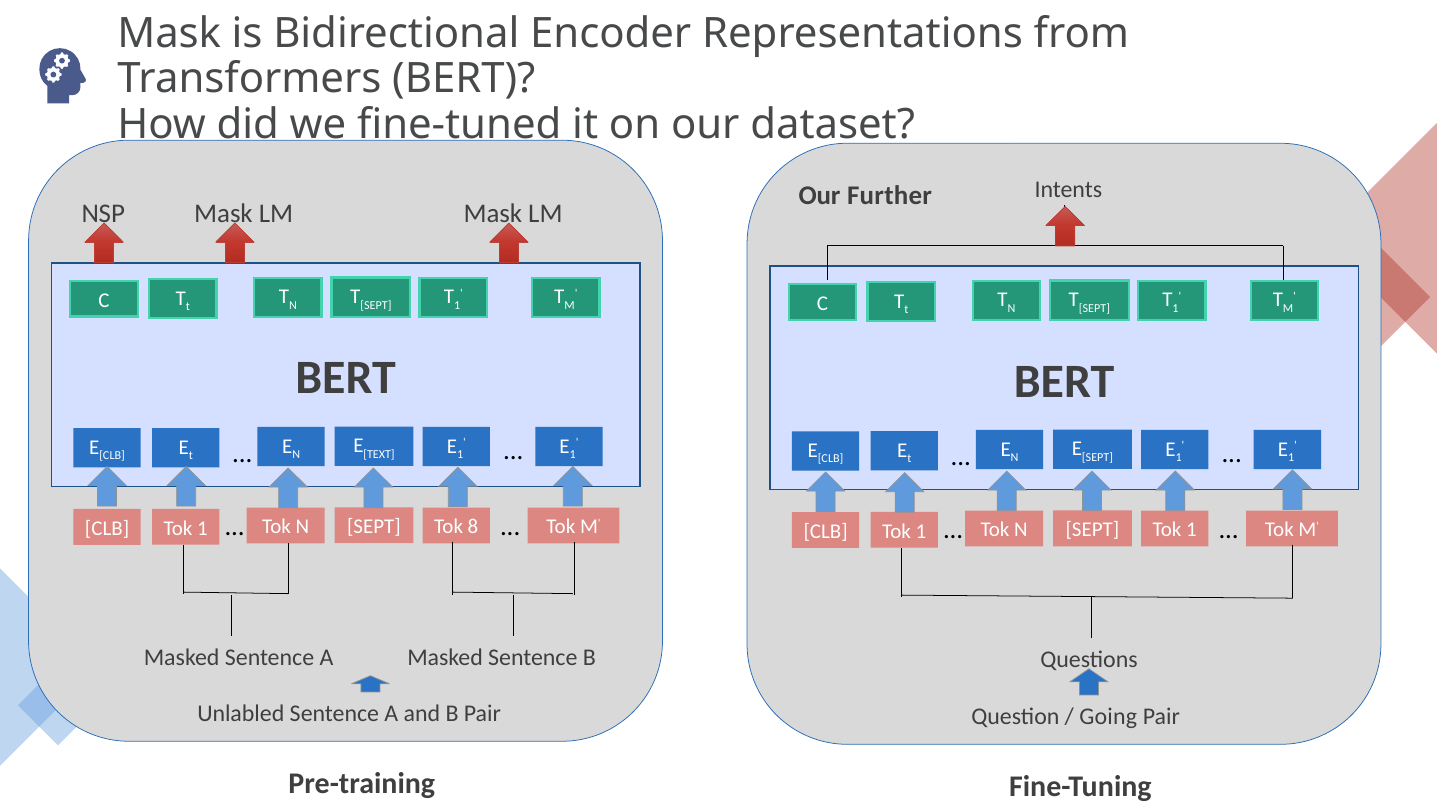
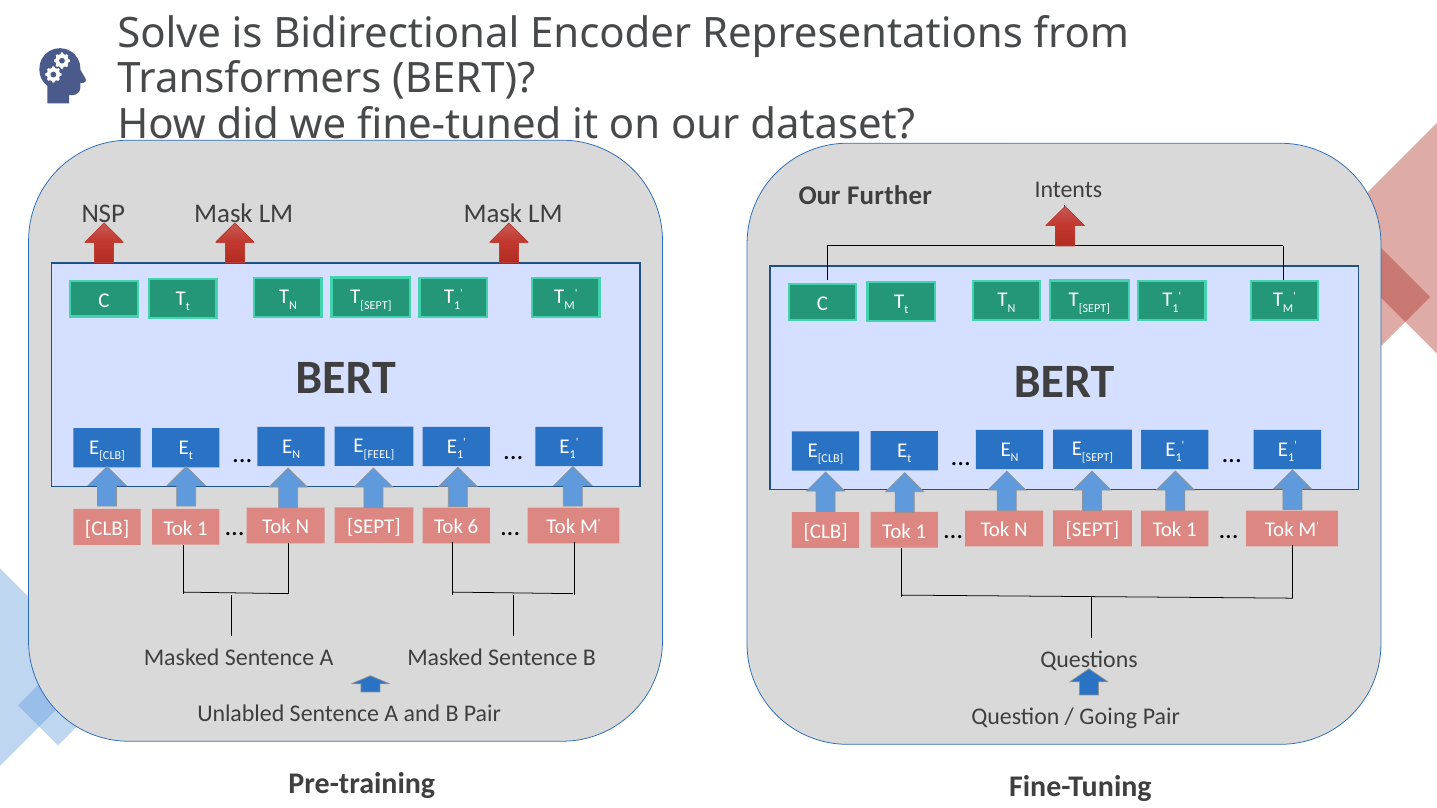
Mask at (169, 34): Mask -> Solve
TEXT: TEXT -> FEEL
8: 8 -> 6
